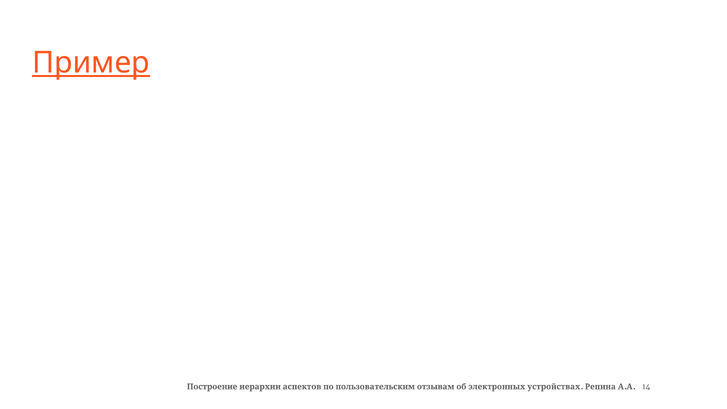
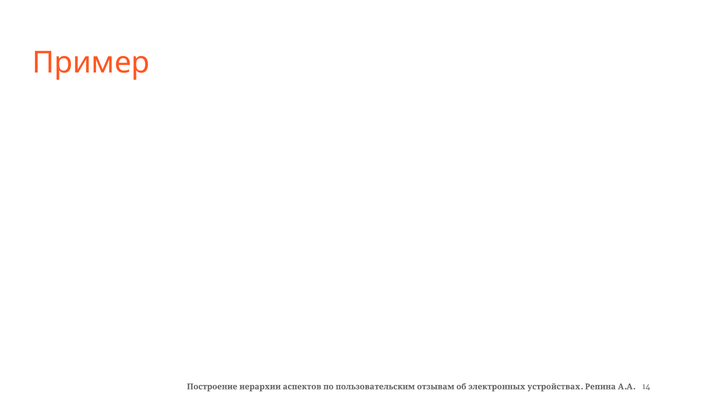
Пример underline: present -> none
